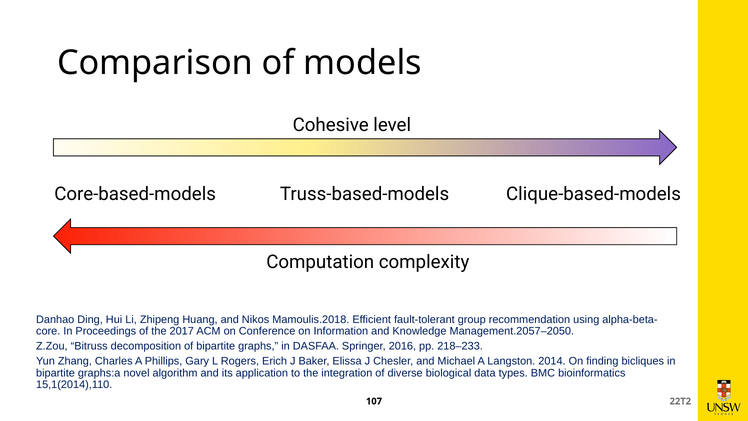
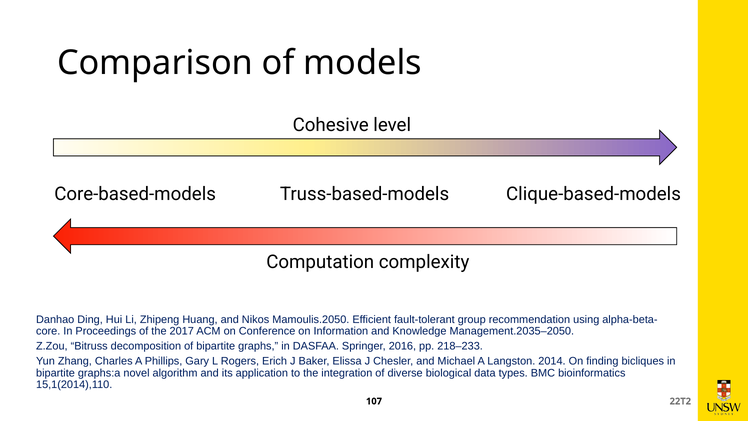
Mamoulis.2018: Mamoulis.2018 -> Mamoulis.2050
Management.2057–2050: Management.2057–2050 -> Management.2035–2050
